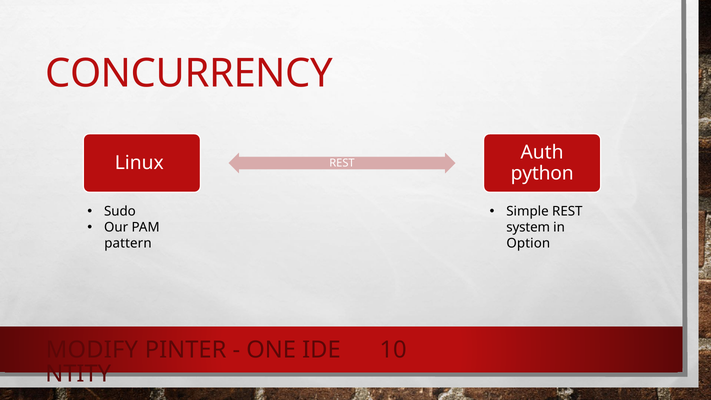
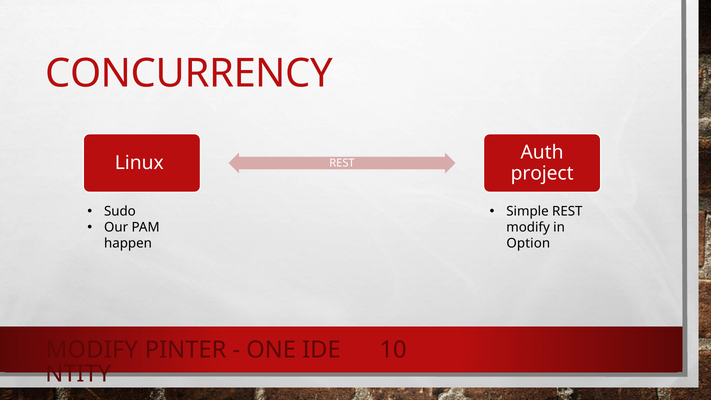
python: python -> project
system at (528, 227): system -> modify
pattern: pattern -> happen
